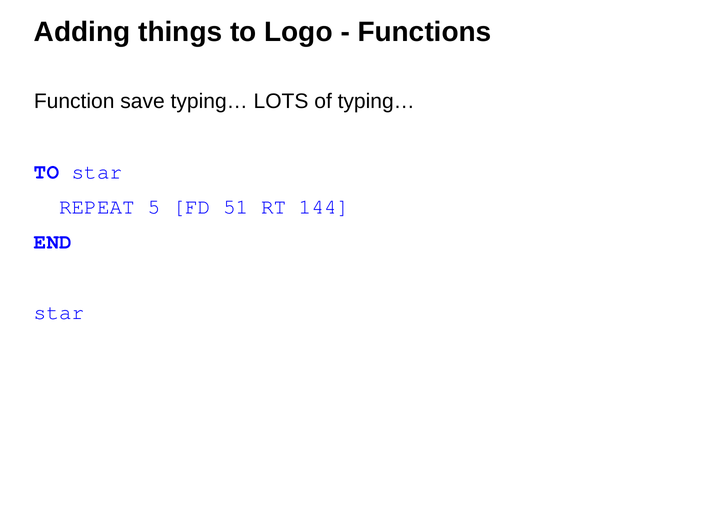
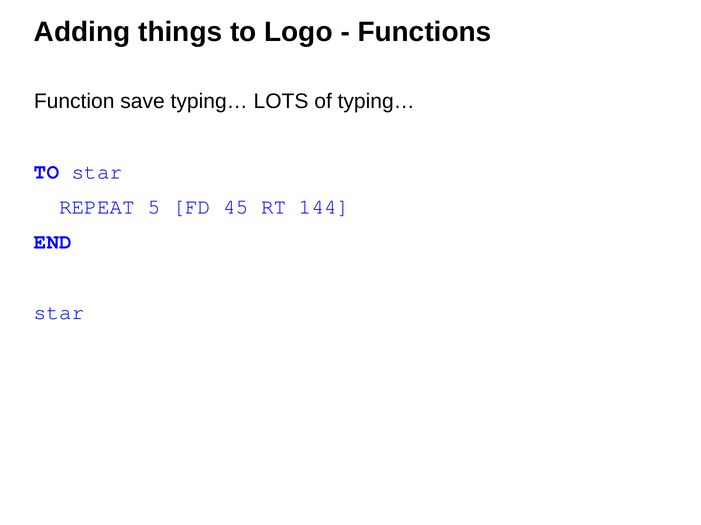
51: 51 -> 45
